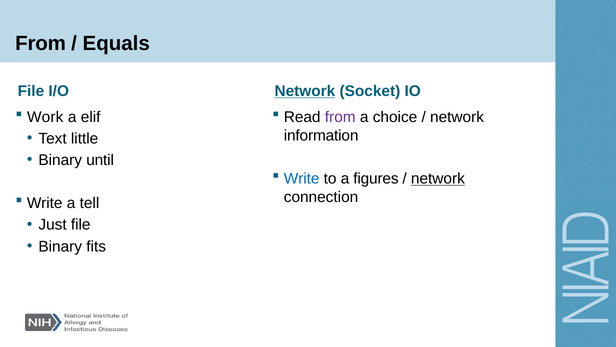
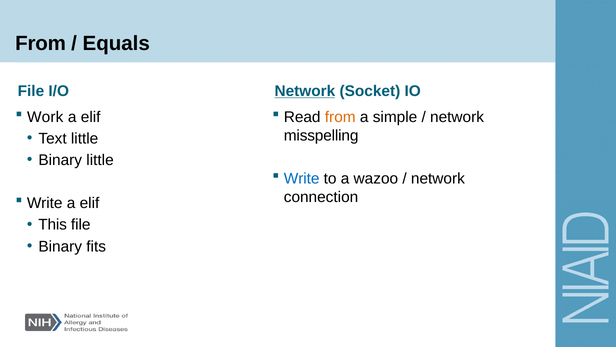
from at (340, 117) colour: purple -> orange
choice: choice -> simple
information: information -> misspelling
Binary until: until -> little
figures: figures -> wazoo
network at (438, 178) underline: present -> none
Write a tell: tell -> elif
Just: Just -> This
